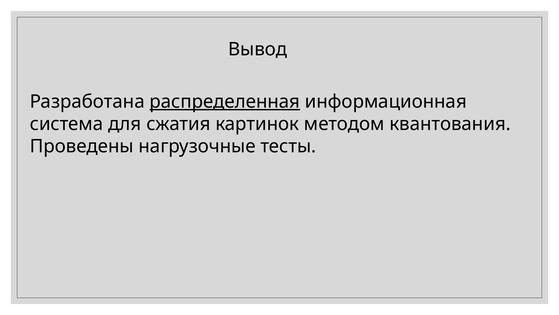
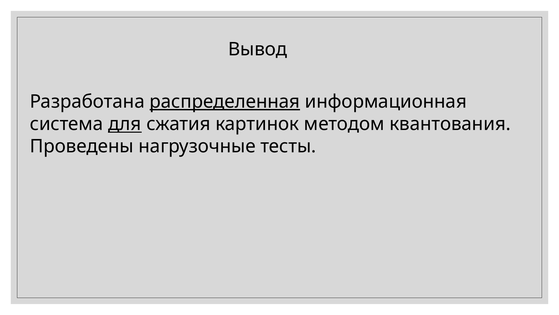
для underline: none -> present
